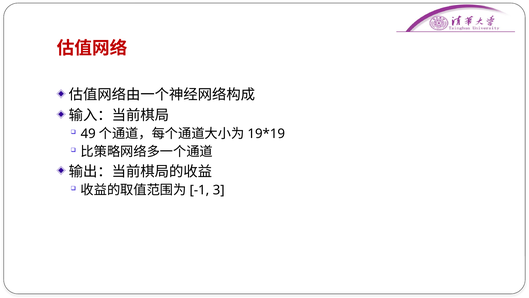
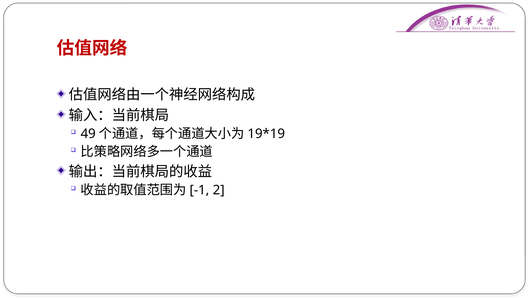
3: 3 -> 2
